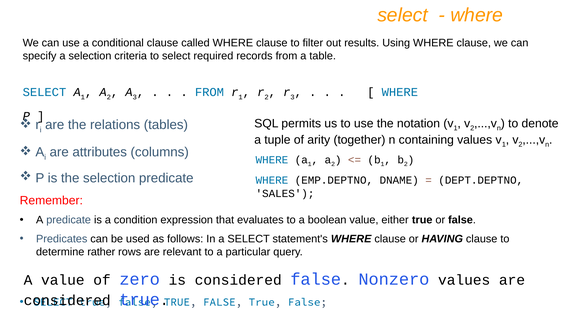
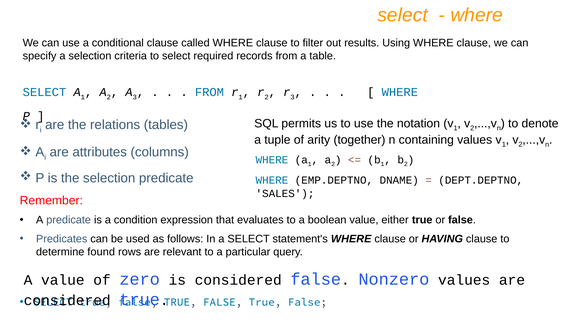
rather: rather -> found
